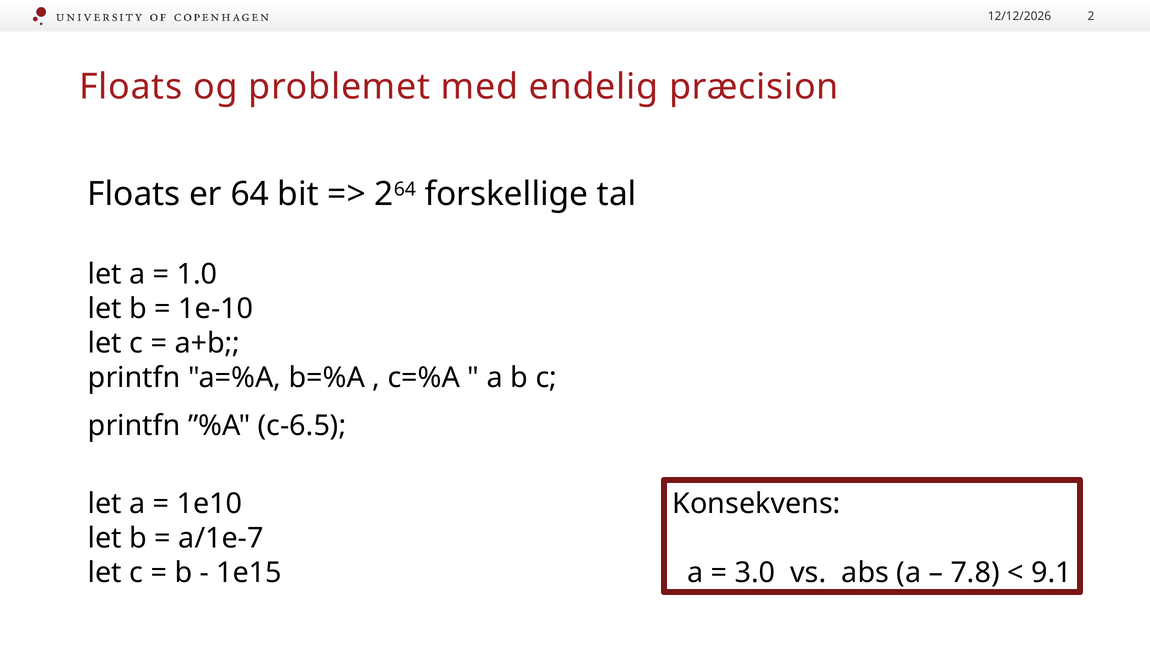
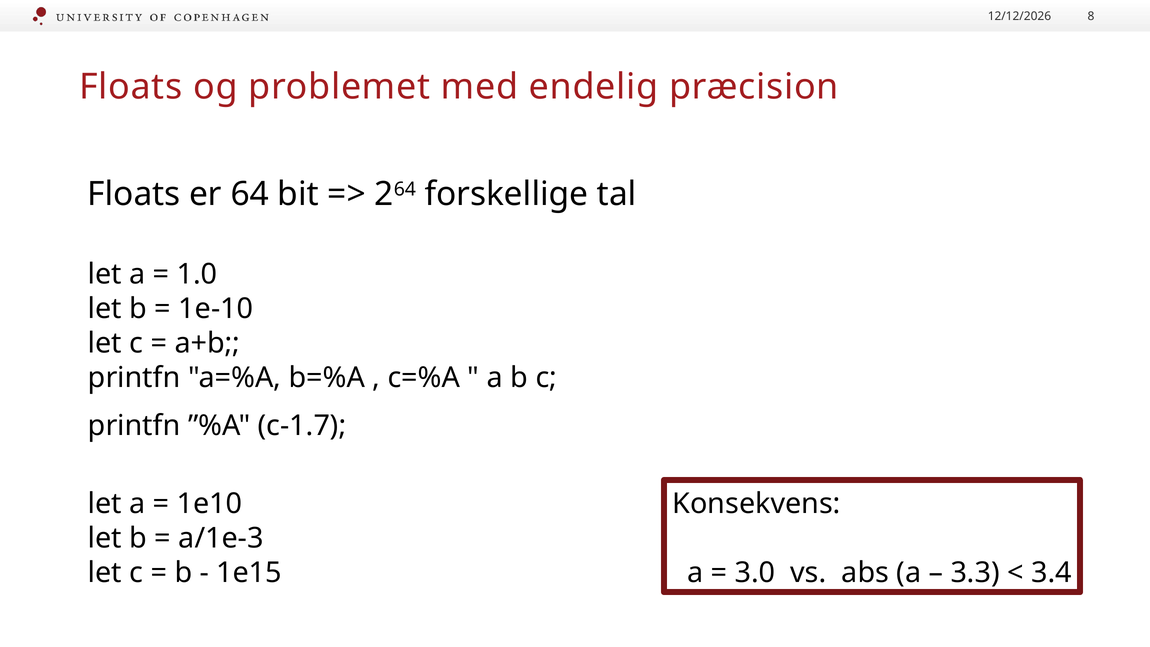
2: 2 -> 8
c-6.5: c-6.5 -> c-1.7
a/1e-7: a/1e-7 -> a/1e-3
7.8: 7.8 -> 3.3
9.1: 9.1 -> 3.4
